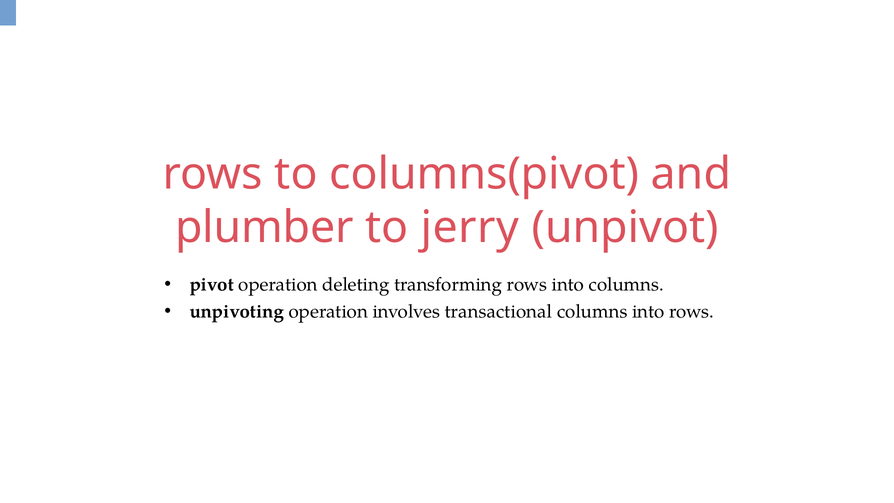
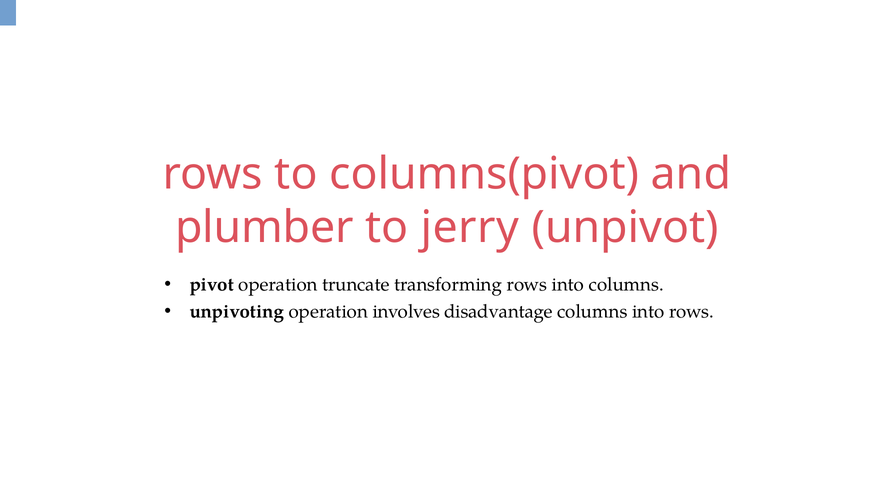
deleting: deleting -> truncate
transactional: transactional -> disadvantage
